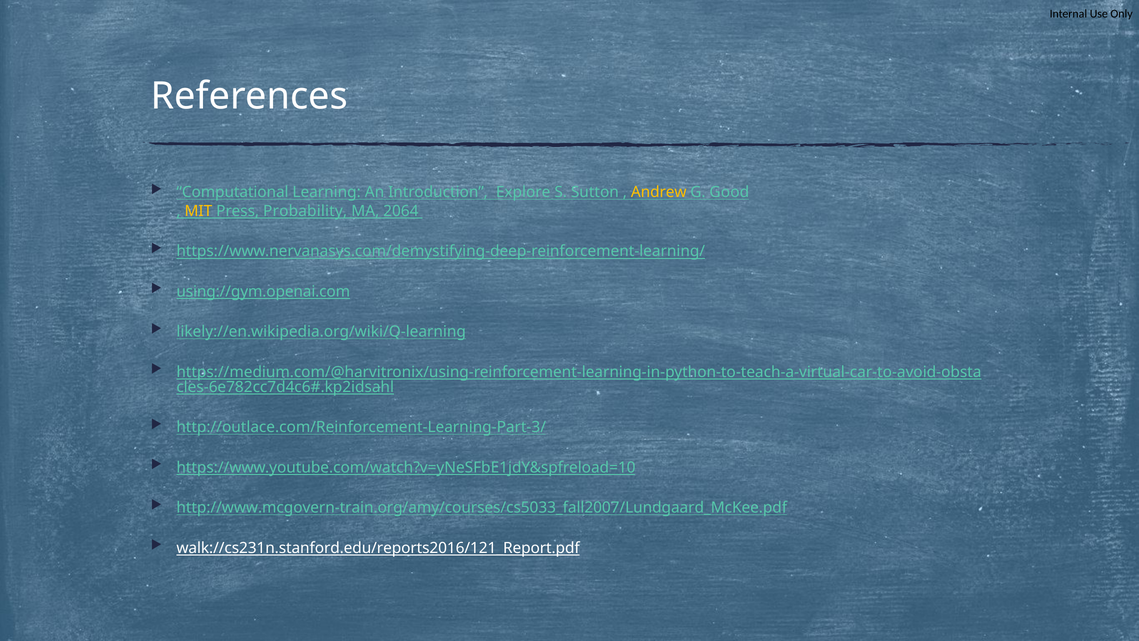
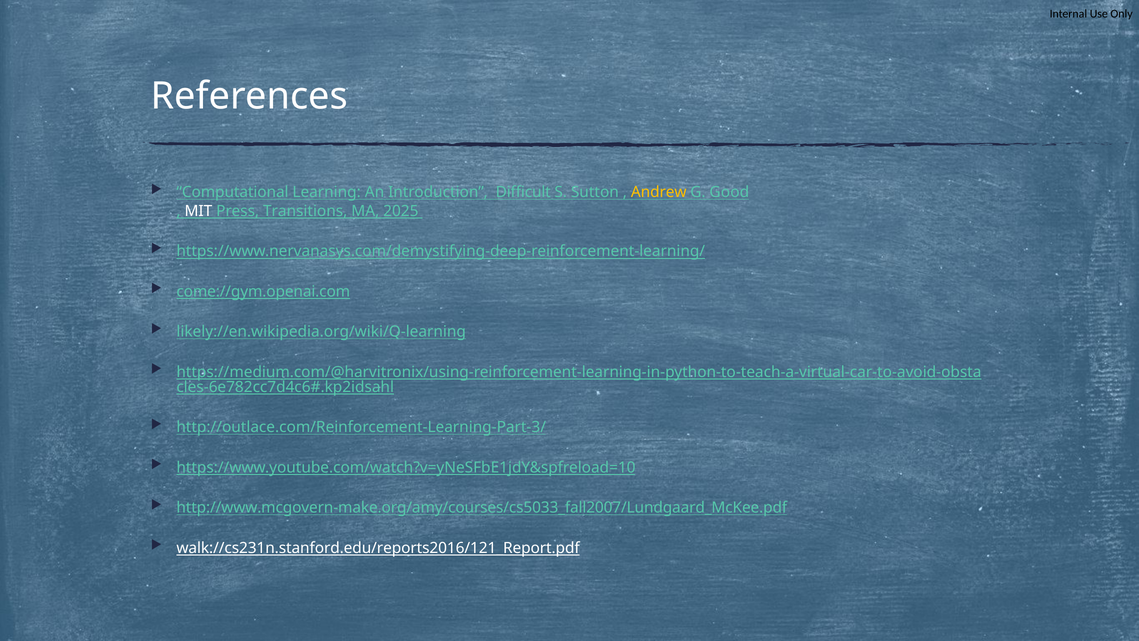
Explore: Explore -> Difficult
MIT colour: yellow -> white
Probability: Probability -> Transitions
2064: 2064 -> 2025
using://gym.openai.com: using://gym.openai.com -> come://gym.openai.com
http://www.mcgovern-train.org/amy/courses/cs5033_fall2007/Lundgaard_McKee.pdf: http://www.mcgovern-train.org/amy/courses/cs5033_fall2007/Lundgaard_McKee.pdf -> http://www.mcgovern-make.org/amy/courses/cs5033_fall2007/Lundgaard_McKee.pdf
